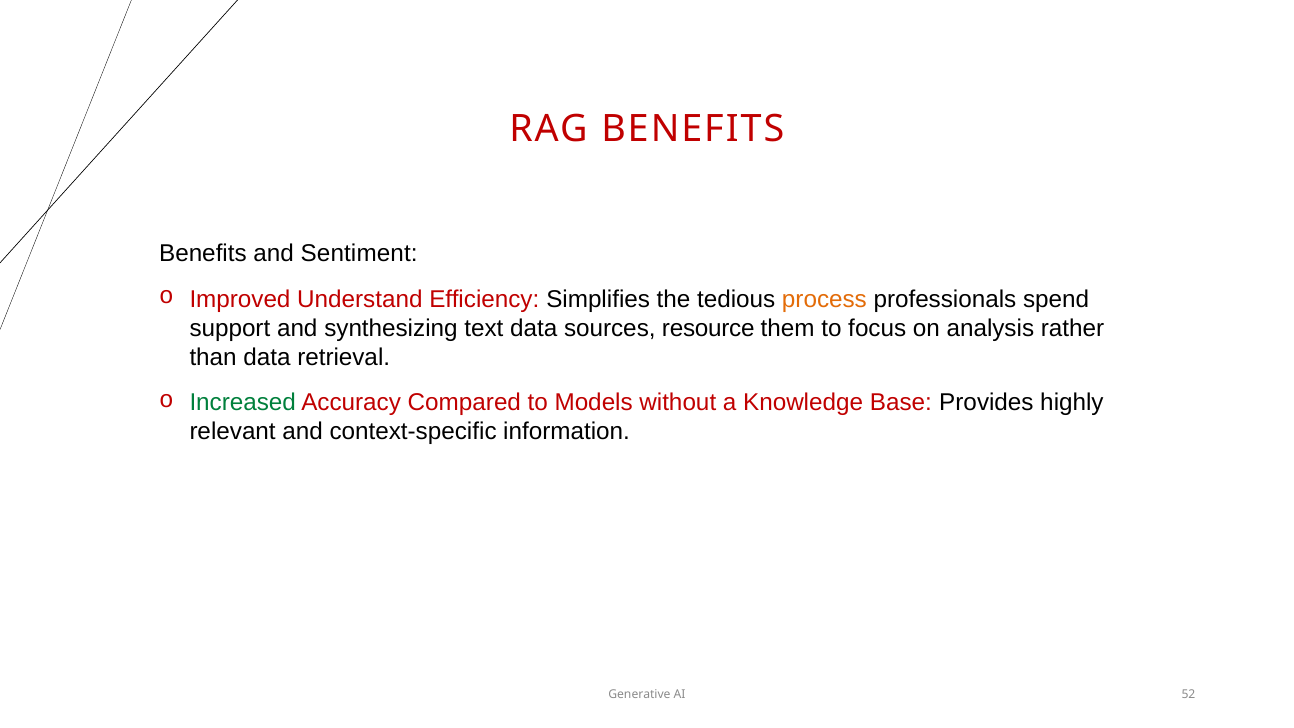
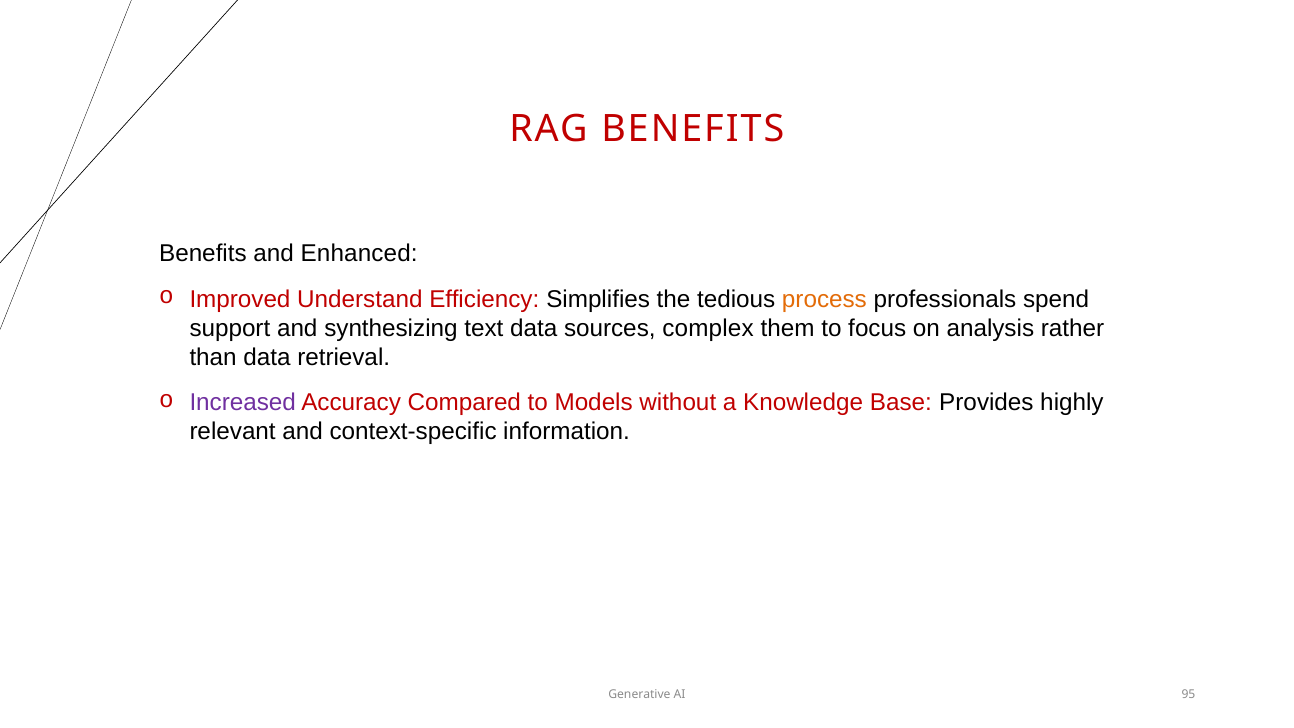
Sentiment: Sentiment -> Enhanced
resource: resource -> complex
Increased colour: green -> purple
52: 52 -> 95
